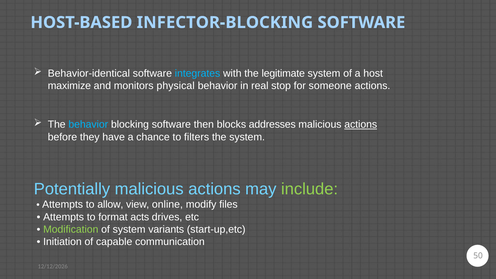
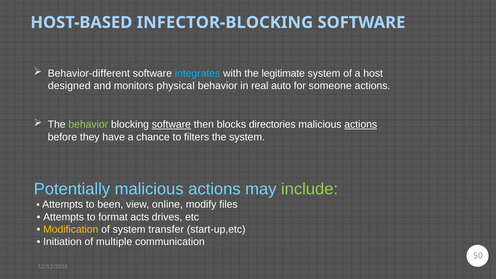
Behavior-identical: Behavior-identical -> Behavior-different
maximize: maximize -> designed
stop: stop -> auto
behavior at (88, 125) colour: light blue -> light green
software at (171, 125) underline: none -> present
addresses: addresses -> directories
allow: allow -> been
Modification colour: light green -> yellow
variants: variants -> transfer
capable: capable -> multiple
